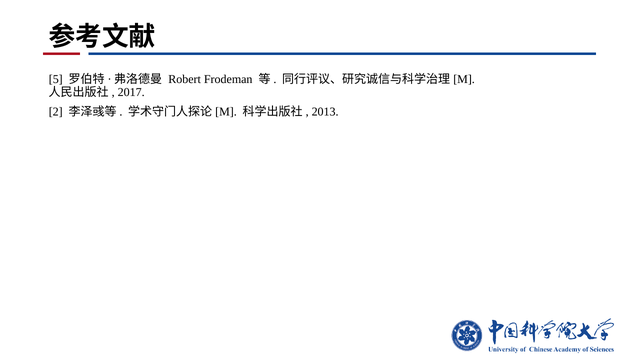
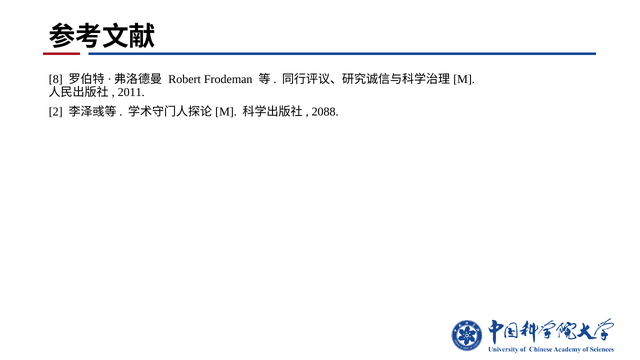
5: 5 -> 8
2017: 2017 -> 2011
2013: 2013 -> 2088
